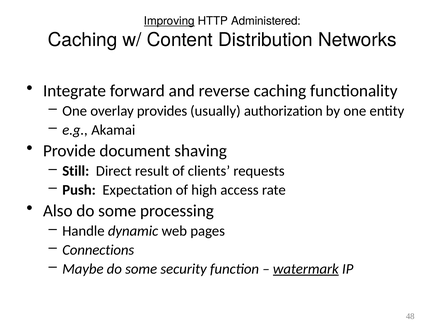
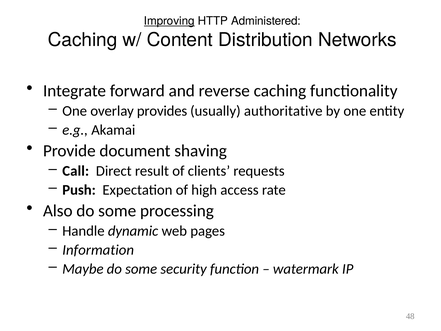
authorization: authorization -> authoritative
Still: Still -> Call
Connections: Connections -> Information
watermark underline: present -> none
